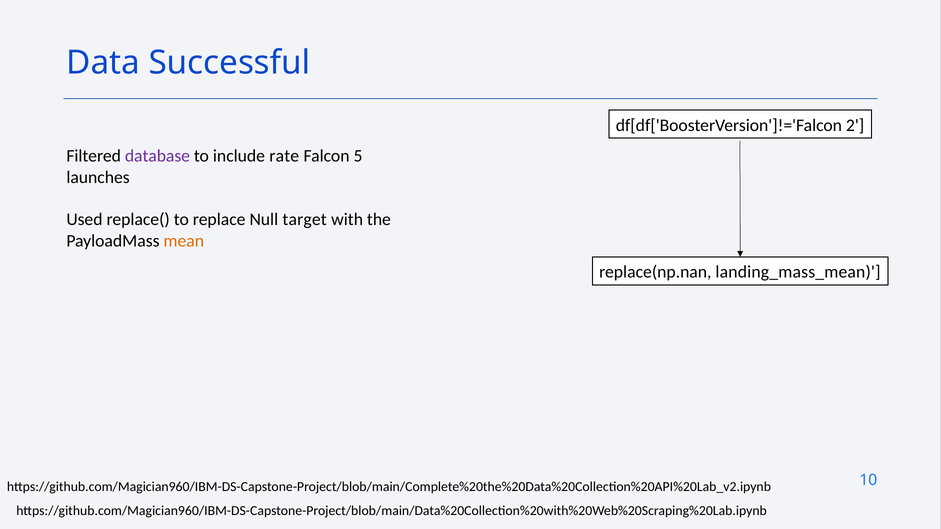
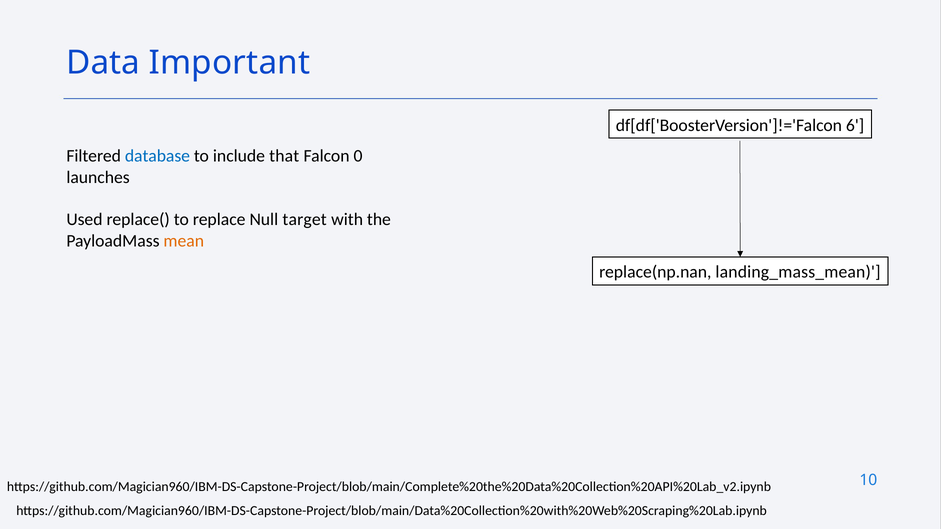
Successful: Successful -> Important
2: 2 -> 6
database colour: purple -> blue
rate: rate -> that
5: 5 -> 0
